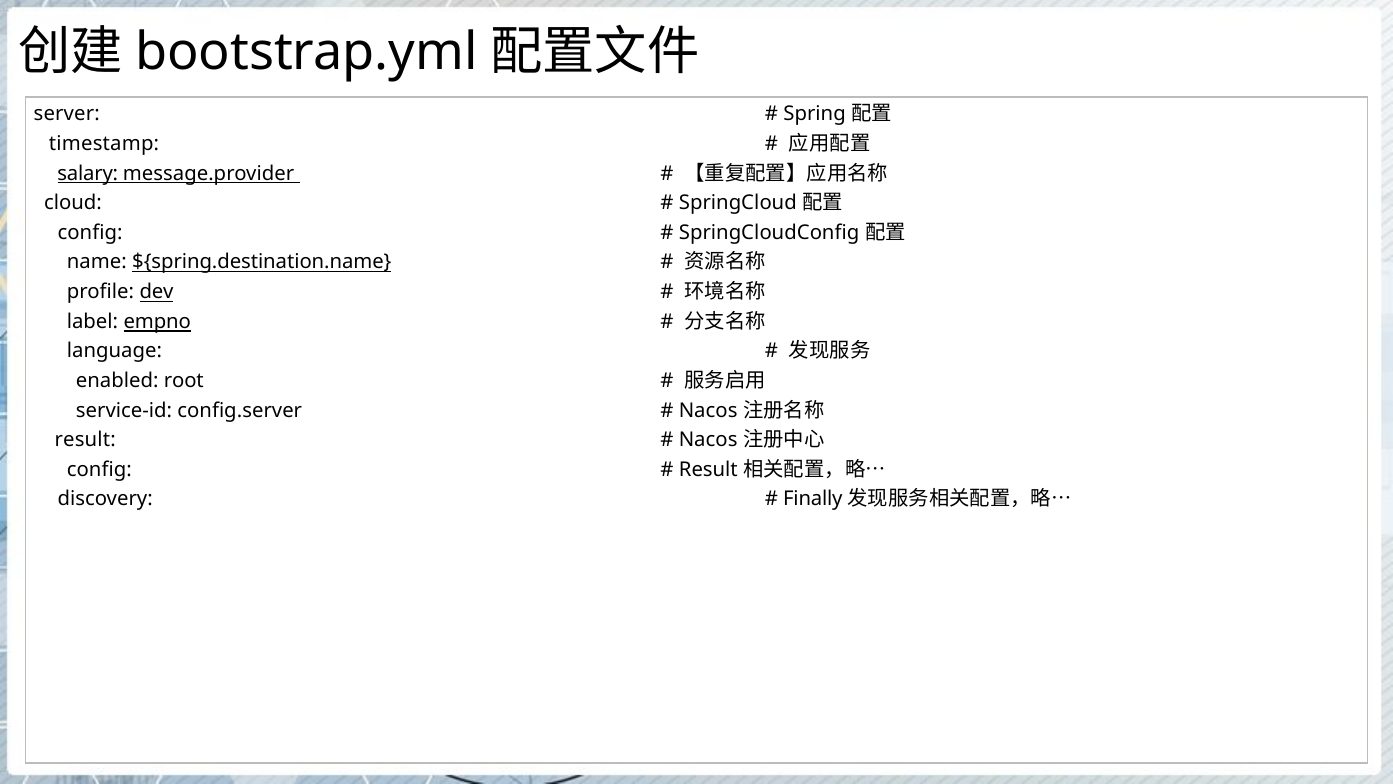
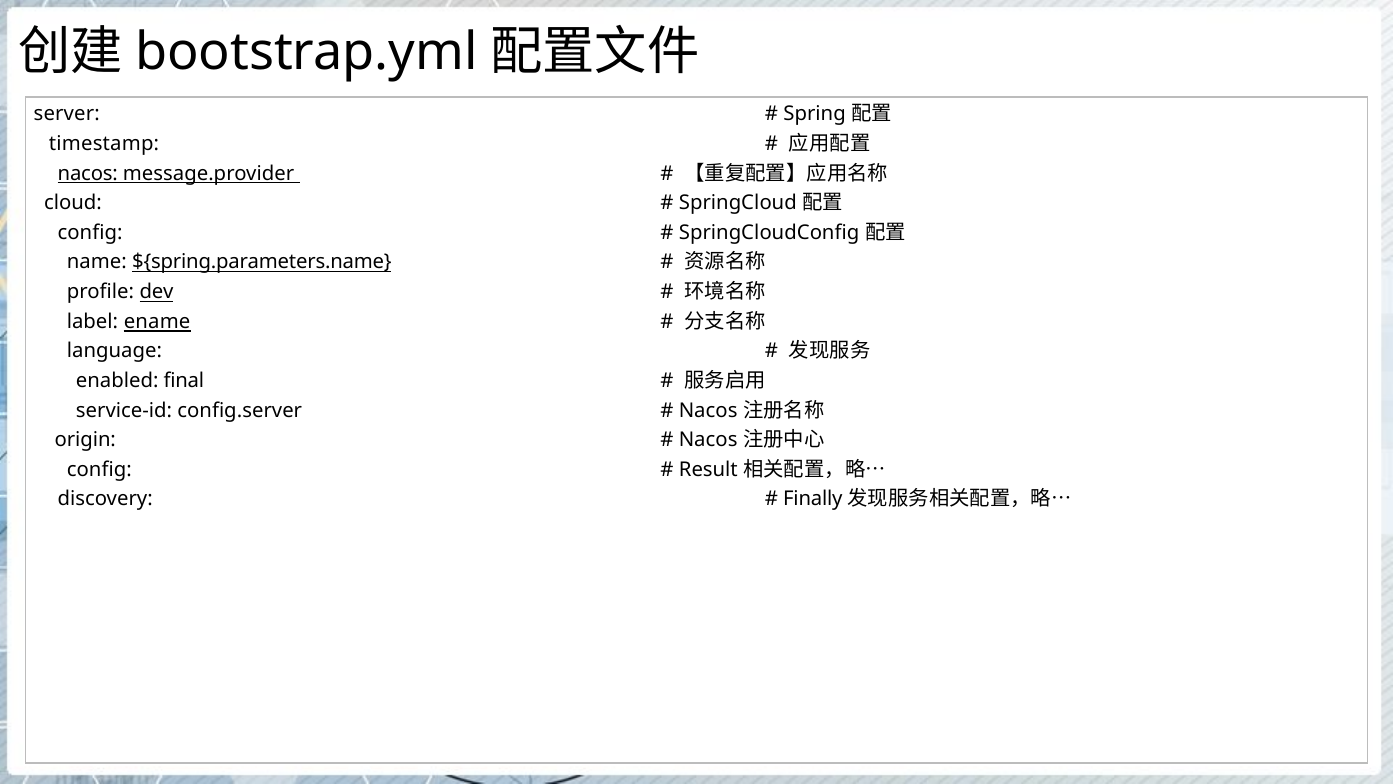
salary at (88, 173): salary -> nacos
${spring.destination.name: ${spring.destination.name -> ${spring.parameters.name
empno: empno -> ename
root: root -> final
result at (85, 440): result -> origin
